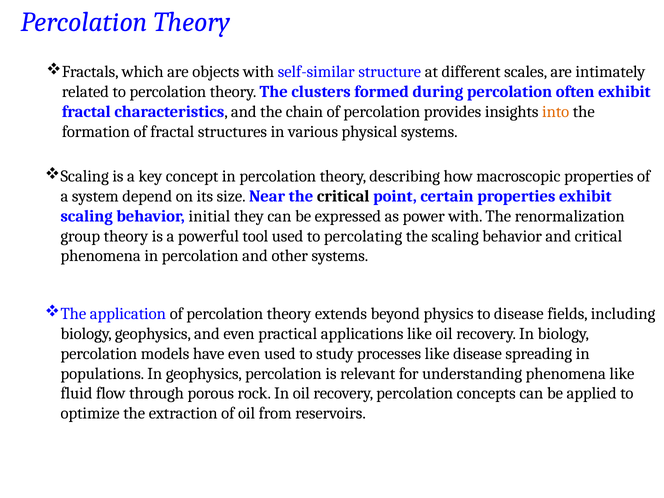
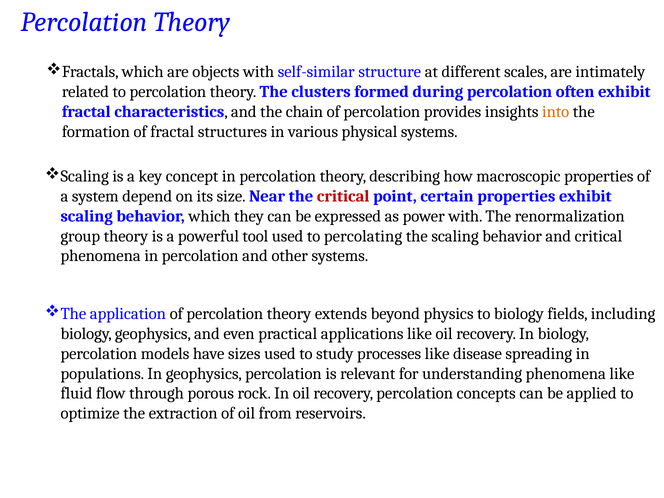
critical at (343, 196) colour: black -> red
behavior initial: initial -> which
to disease: disease -> biology
have even: even -> sizes
